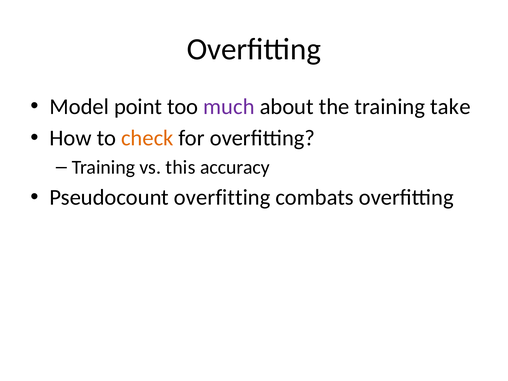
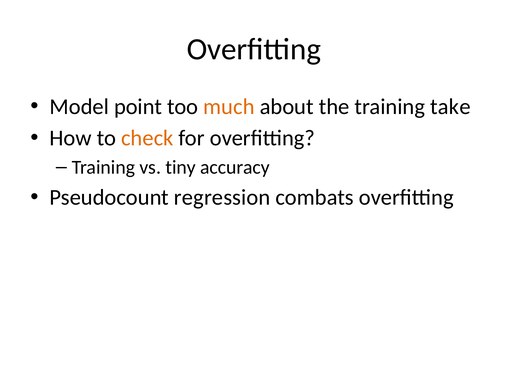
much colour: purple -> orange
this: this -> tiny
Pseudocount overfitting: overfitting -> regression
